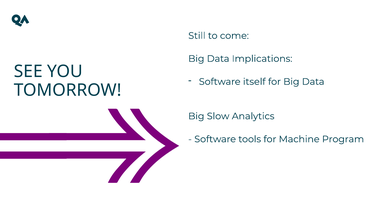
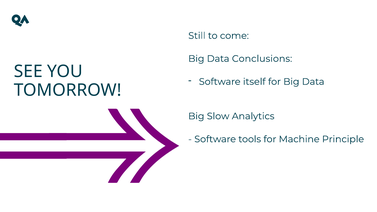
Implications: Implications -> Conclusions
Program: Program -> Principle
